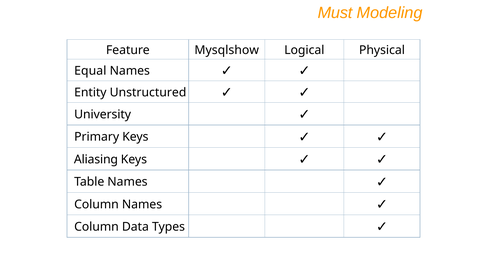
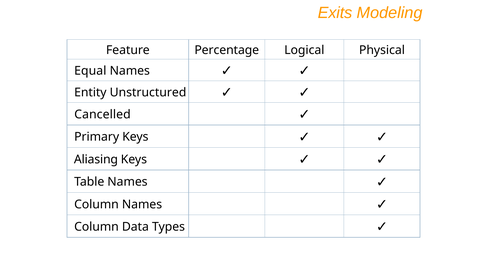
Must: Must -> Exits
Mysqlshow: Mysqlshow -> Percentage
University: University -> Cancelled
